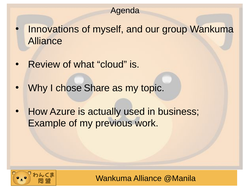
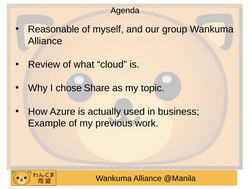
Innovations: Innovations -> Reasonable
